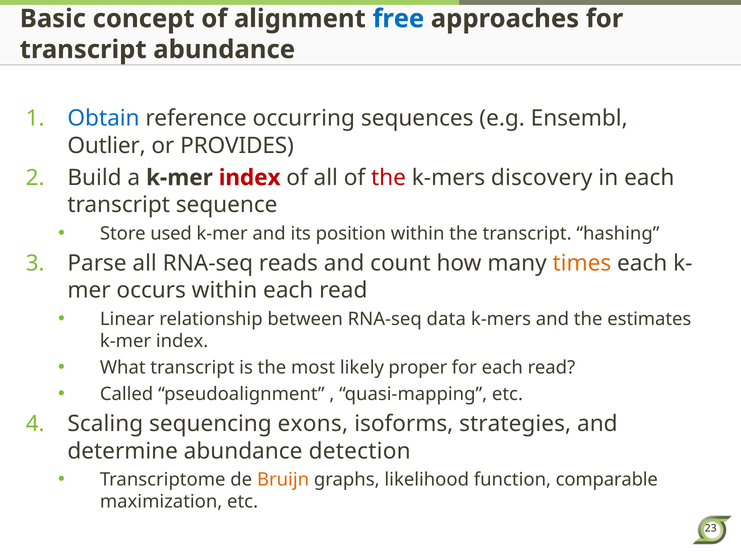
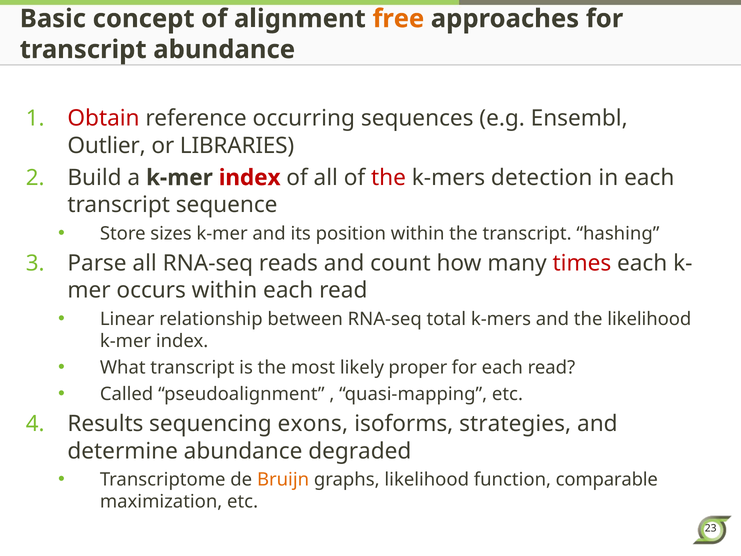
free colour: blue -> orange
Obtain colour: blue -> red
PROVIDES: PROVIDES -> LIBRARIES
discovery: discovery -> detection
used: used -> sizes
times colour: orange -> red
data: data -> total
the estimates: estimates -> likelihood
Scaling: Scaling -> Results
detection: detection -> degraded
